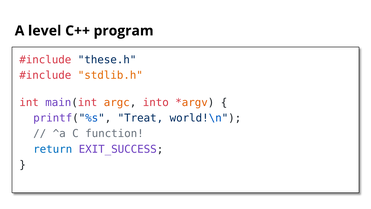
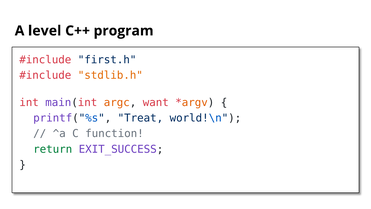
these.h: these.h -> first.h
into: into -> want
return colour: blue -> green
